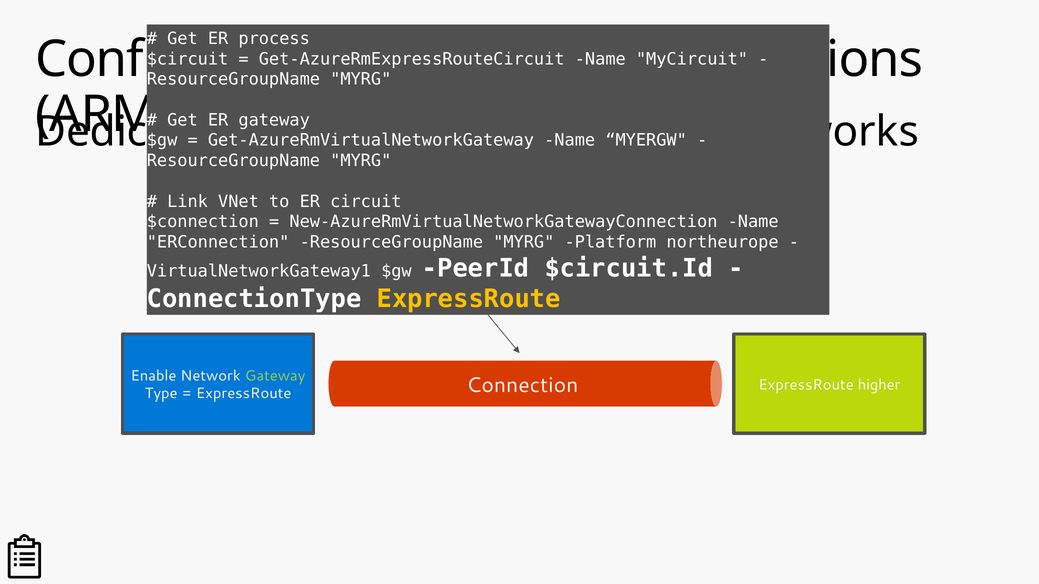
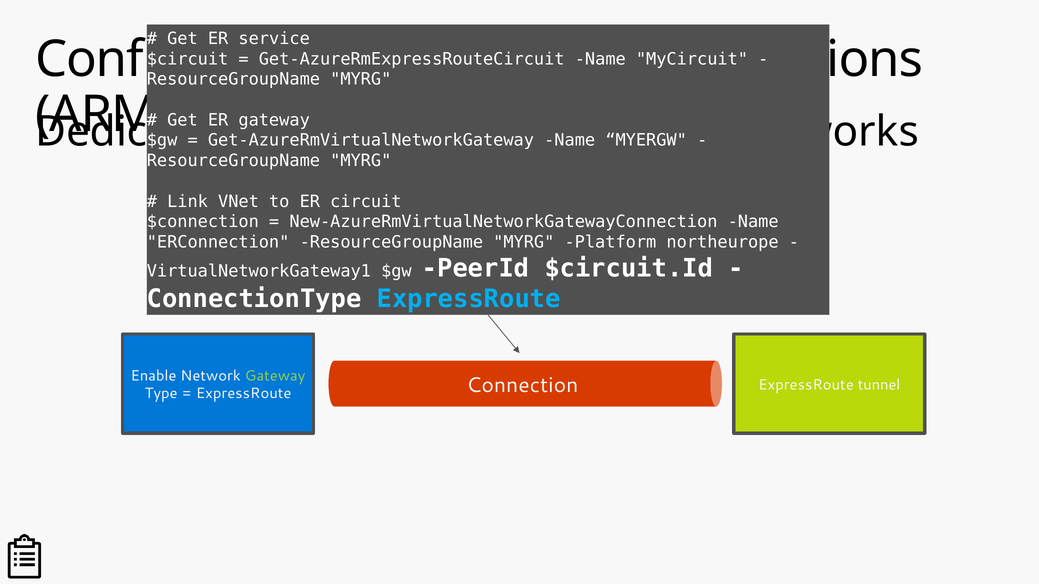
process: process -> service
ExpressRoute at (469, 299) colour: yellow -> light blue
higher: higher -> tunnel
